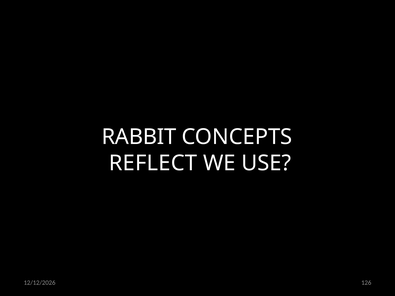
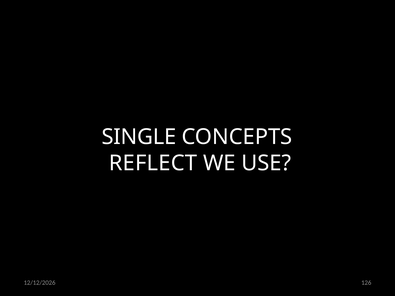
RABBIT: RABBIT -> SINGLE
